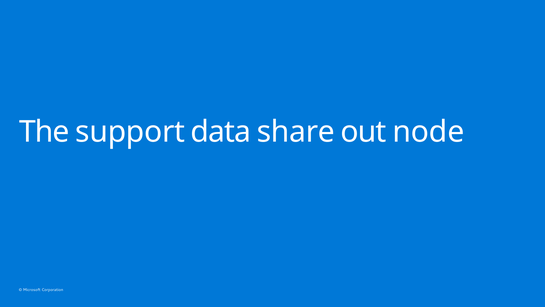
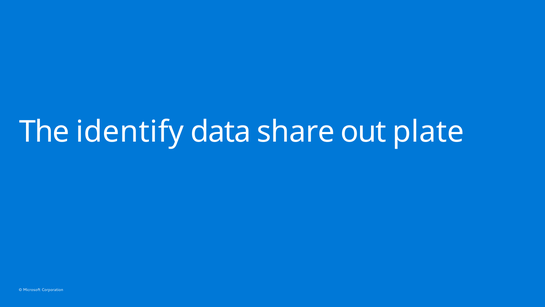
support: support -> identify
node: node -> plate
